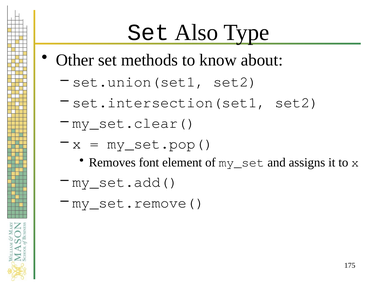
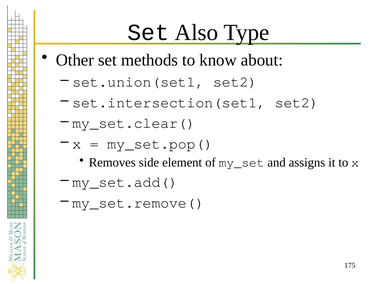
font: font -> side
